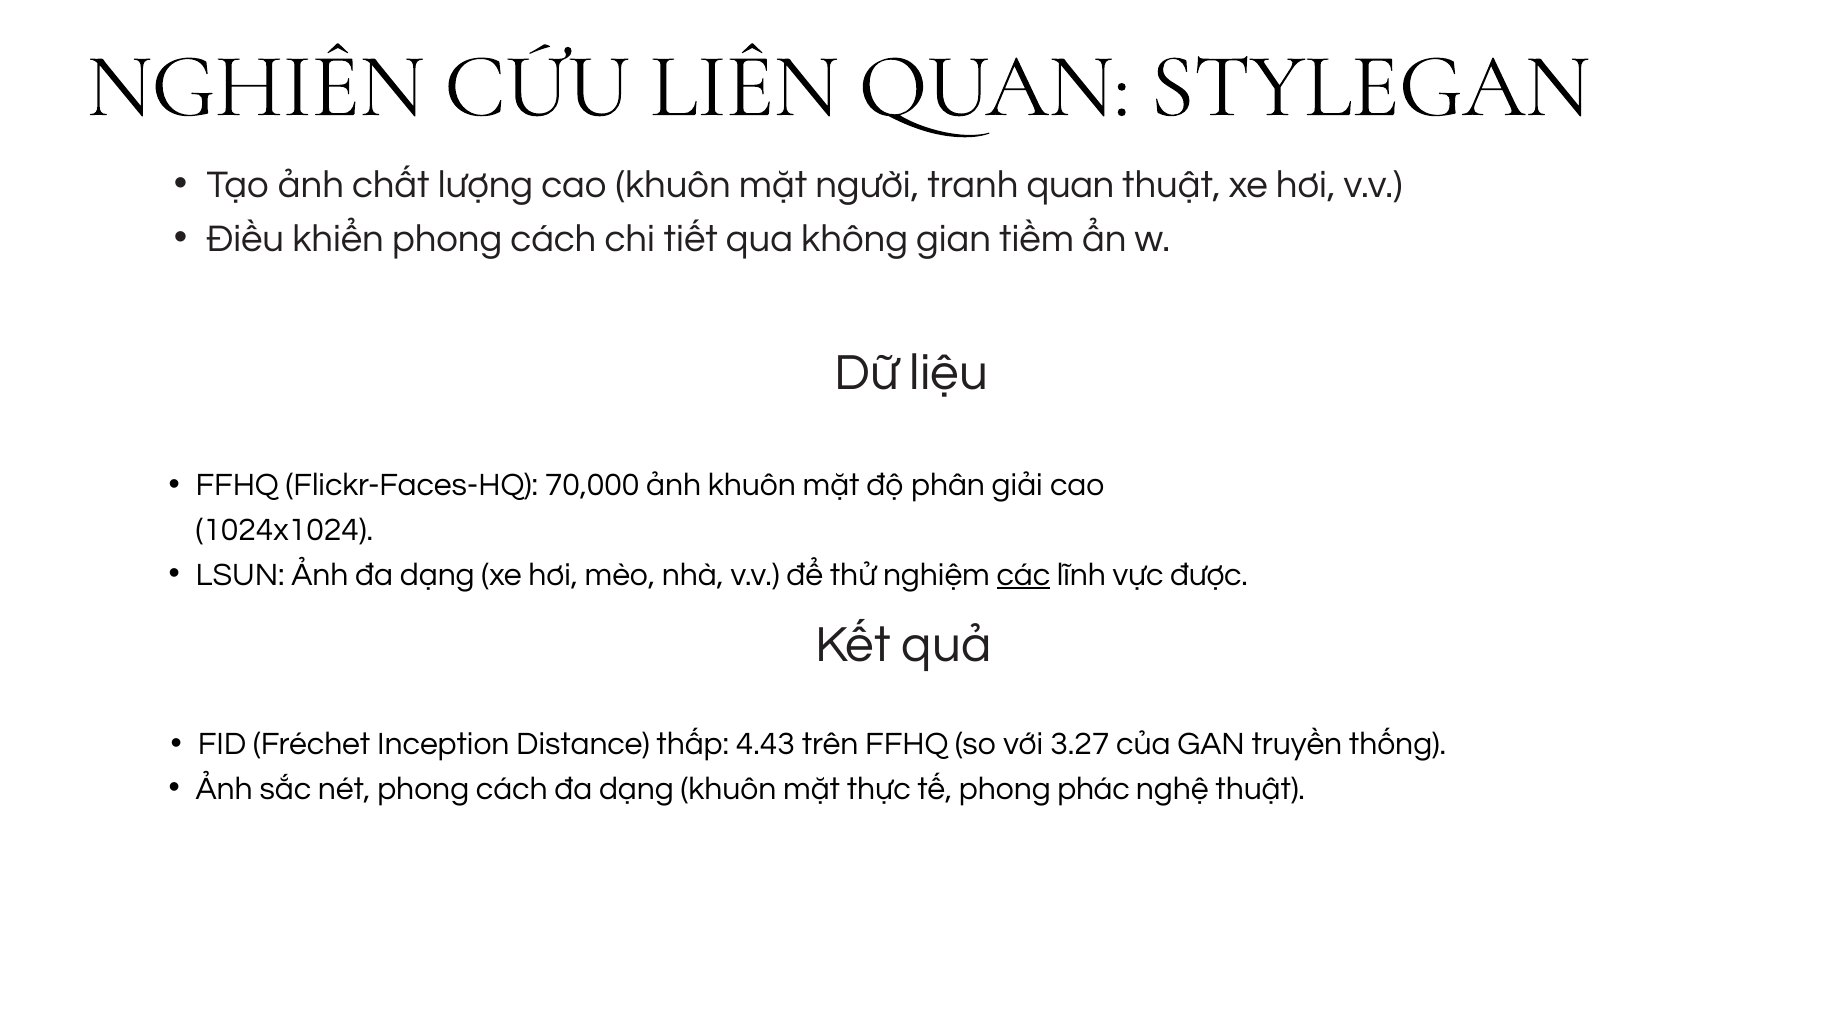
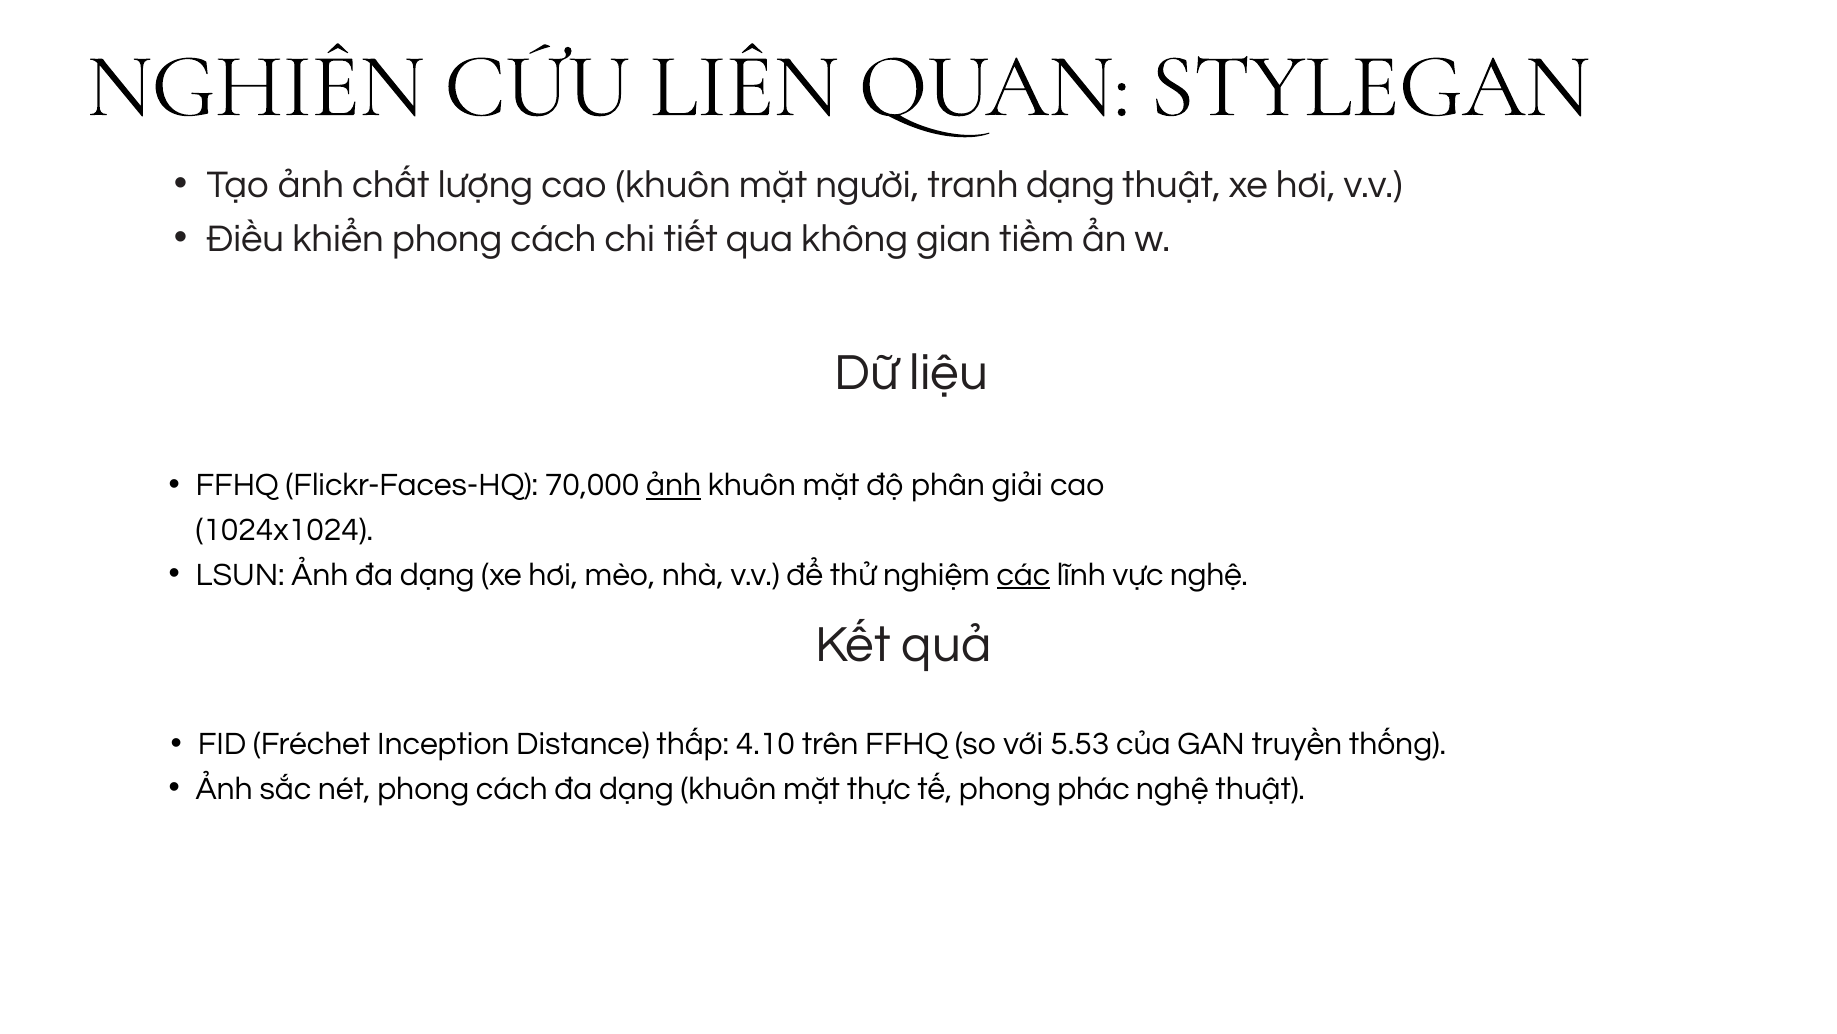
tranh quan: quan -> dạng
ảnh at (674, 485) underline: none -> present
vực được: được -> nghệ
4.43: 4.43 -> 4.10
3.27: 3.27 -> 5.53
